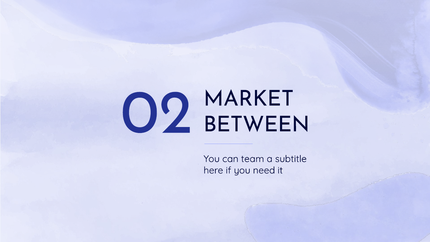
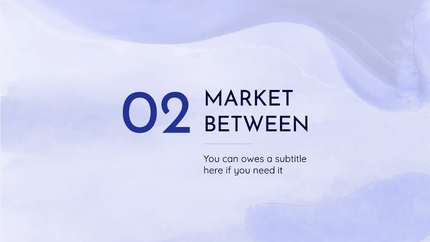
team: team -> owes
